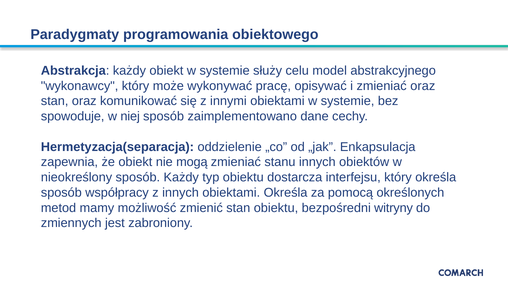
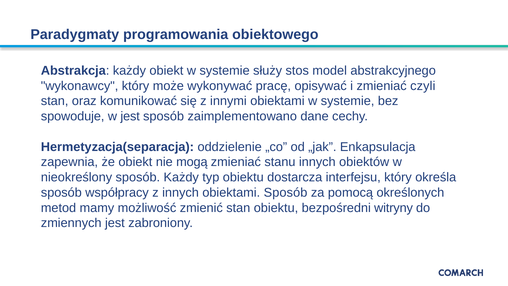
celu: celu -> stos
zmieniać oraz: oraz -> czyli
w niej: niej -> jest
obiektami Określa: Określa -> Sposób
